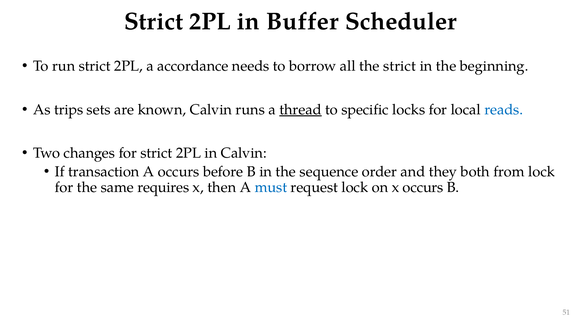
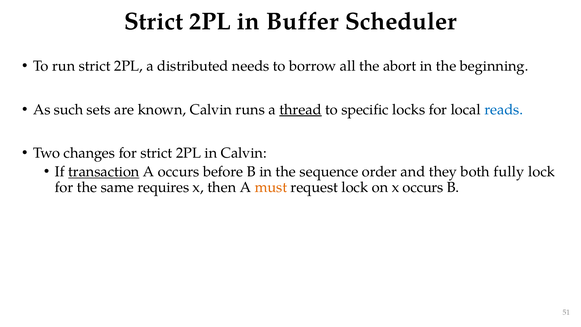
accordance: accordance -> distributed
the strict: strict -> abort
trips: trips -> such
transaction underline: none -> present
from: from -> fully
must colour: blue -> orange
